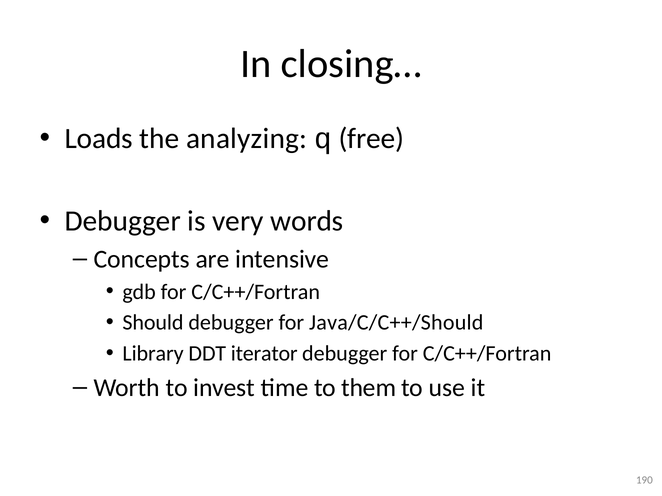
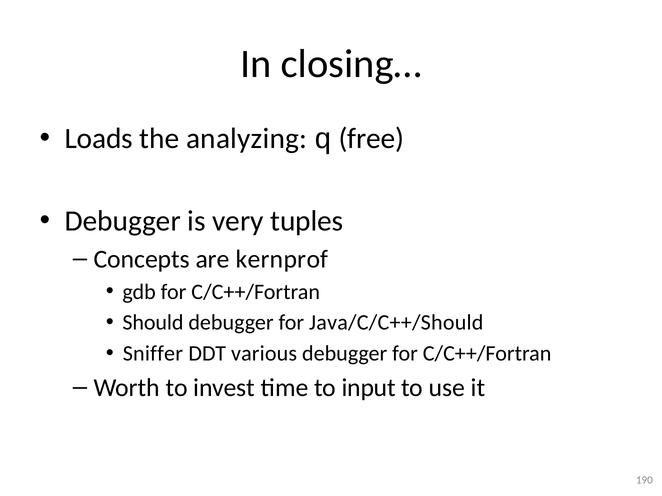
words: words -> tuples
intensive: intensive -> kernprof
Library: Library -> Sniffer
iterator: iterator -> various
them: them -> input
